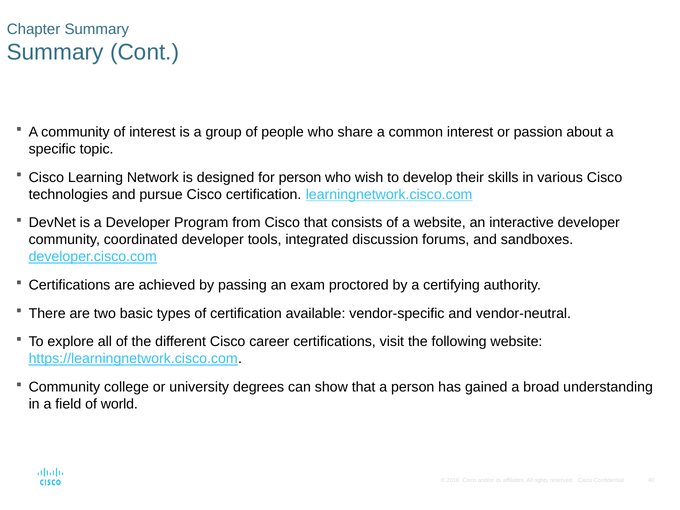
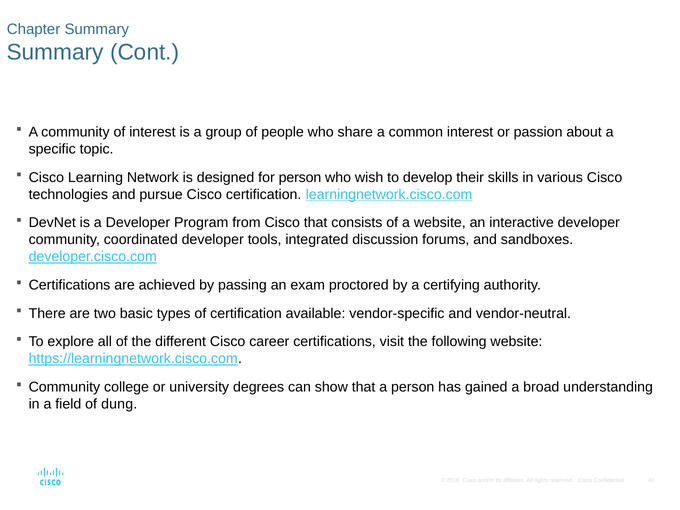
world: world -> dung
